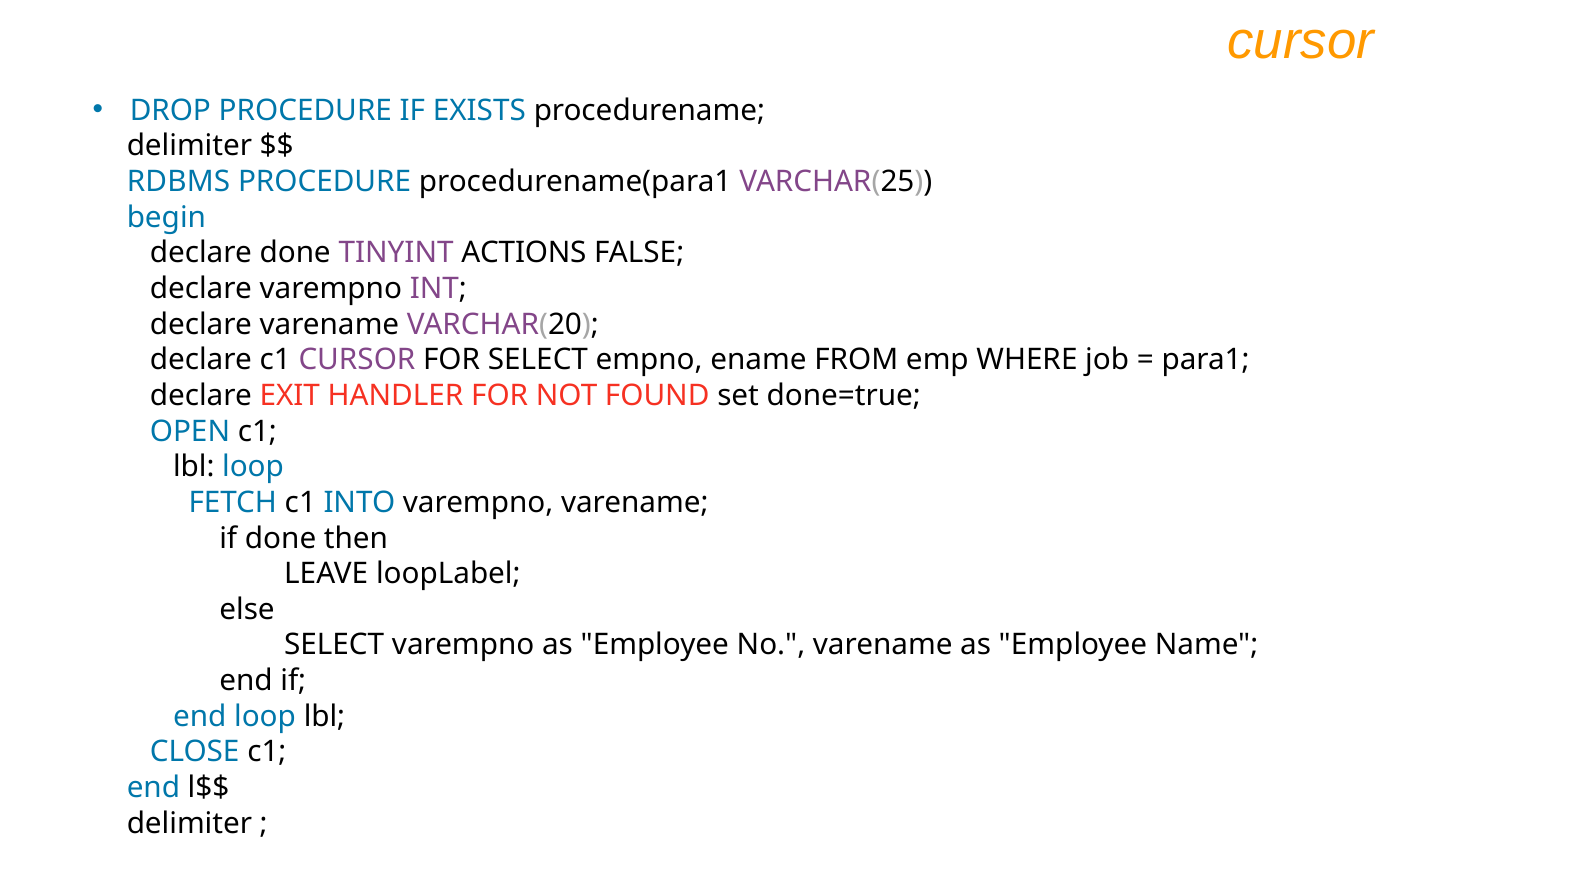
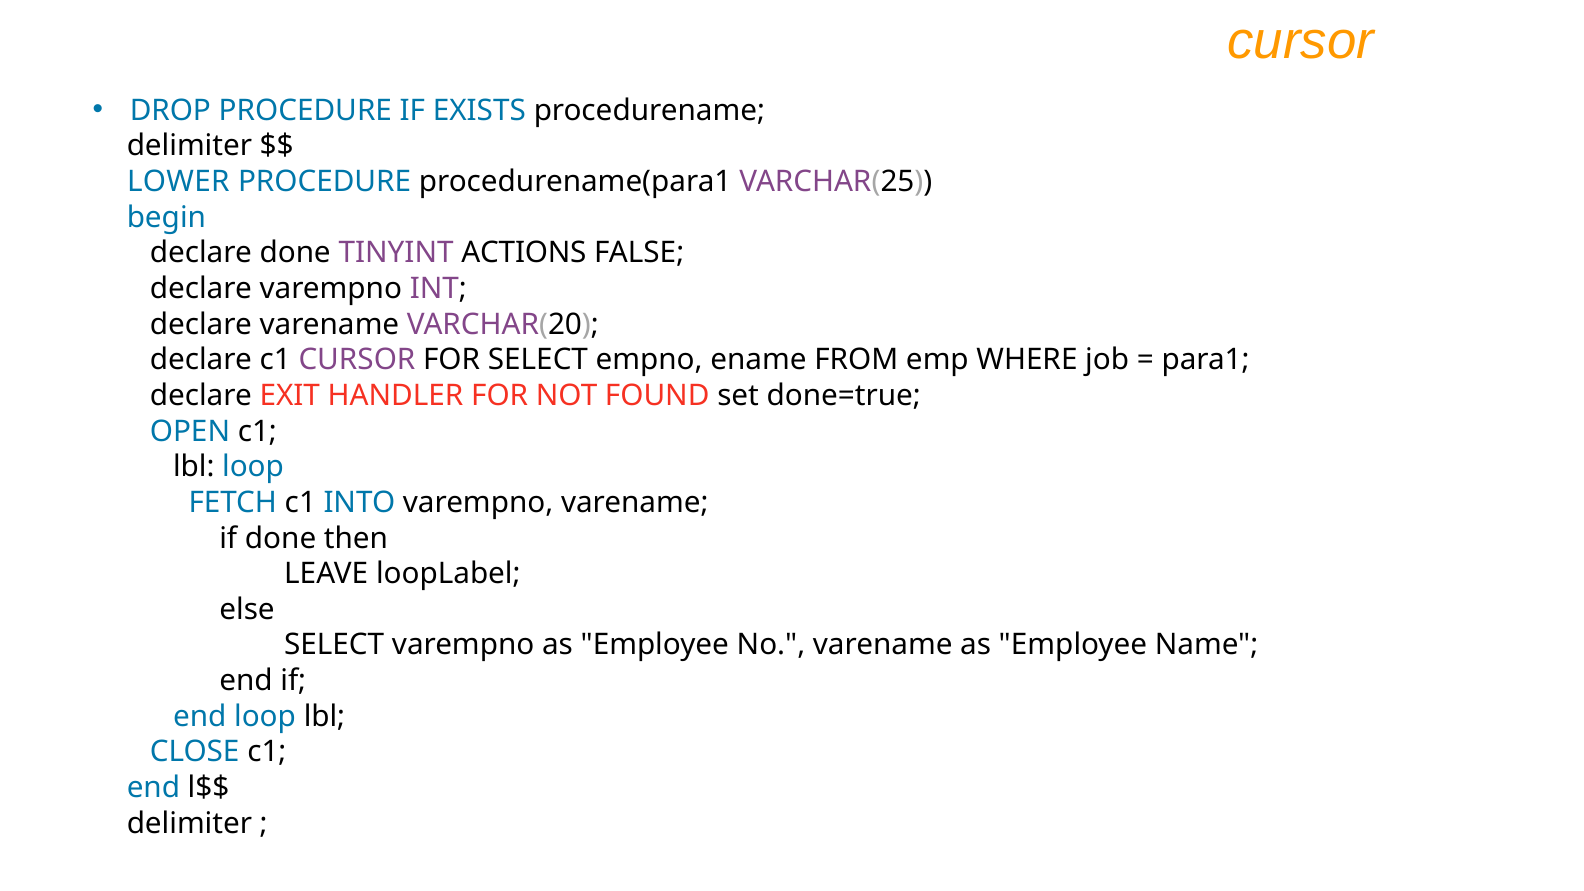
RDBMS: RDBMS -> LOWER
